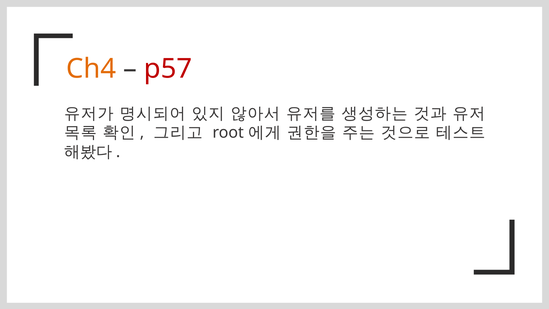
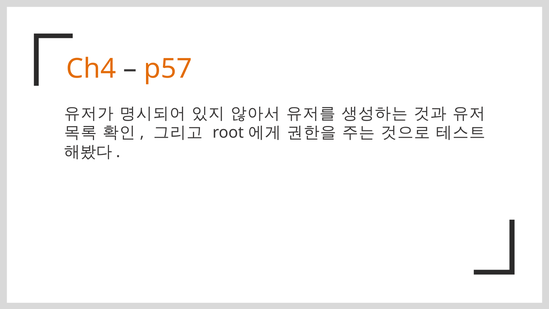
p57 colour: red -> orange
